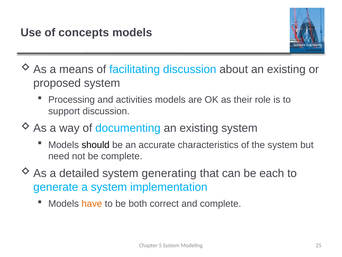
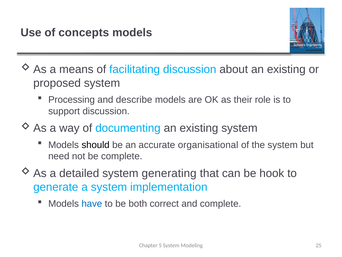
activities: activities -> describe
characteristics: characteristics -> organisational
each: each -> hook
have colour: orange -> blue
